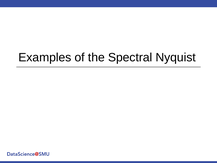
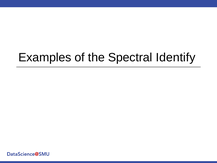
Nyquist: Nyquist -> Identify
